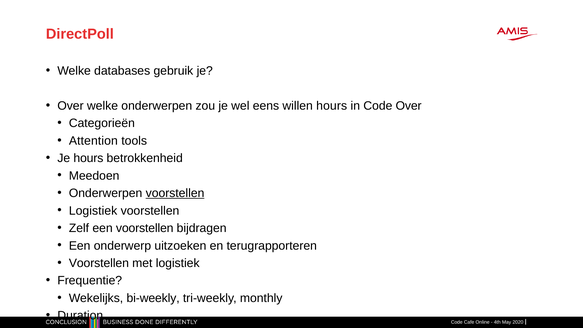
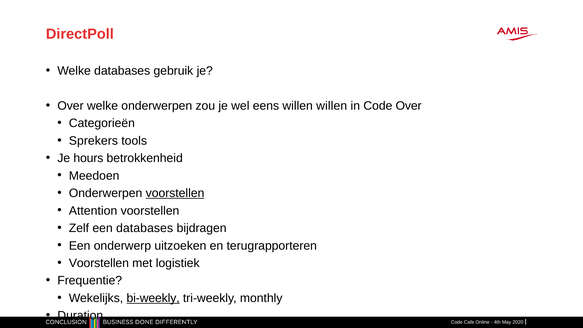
willen hours: hours -> willen
Attention: Attention -> Sprekers
Logistiek at (93, 211): Logistiek -> Attention
een voorstellen: voorstellen -> databases
bi-weekly underline: none -> present
